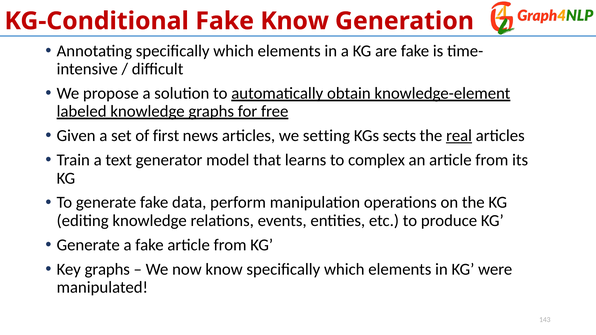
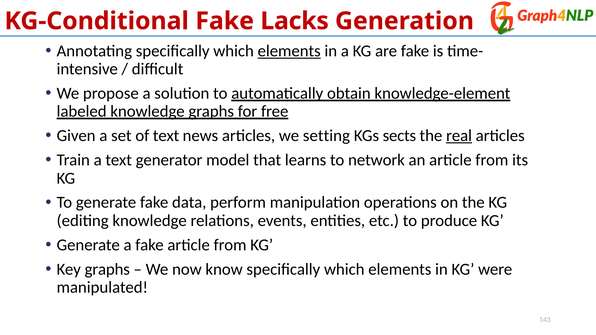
Fake Know: Know -> Lacks
elements at (289, 51) underline: none -> present
of first: first -> text
complex: complex -> network
